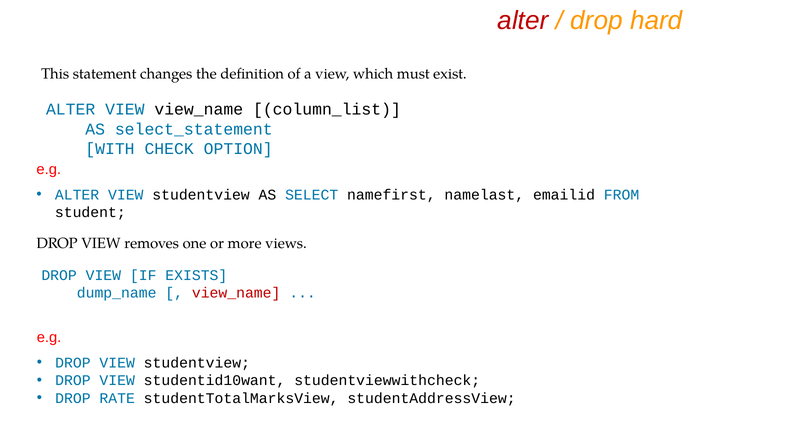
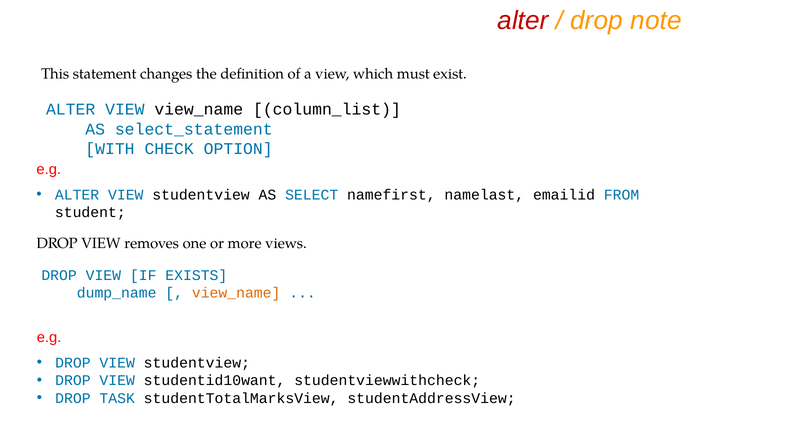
hard: hard -> note
view_name at (236, 293) colour: red -> orange
RATE: RATE -> TASK
